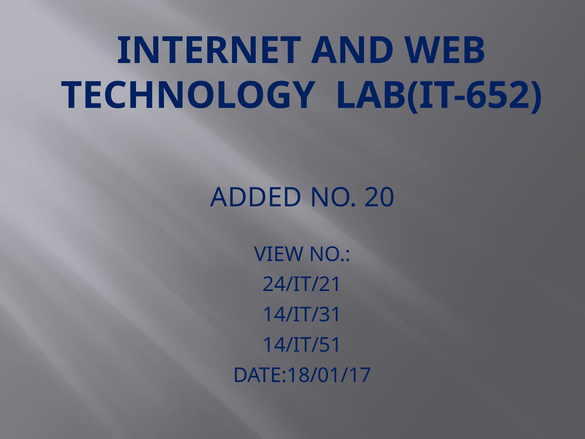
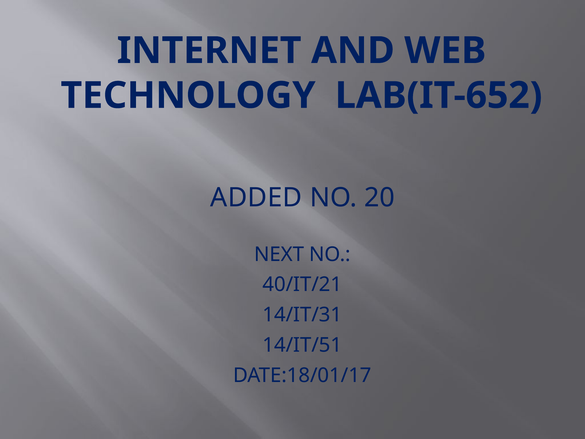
VIEW: VIEW -> NEXT
24/IT/21: 24/IT/21 -> 40/IT/21
